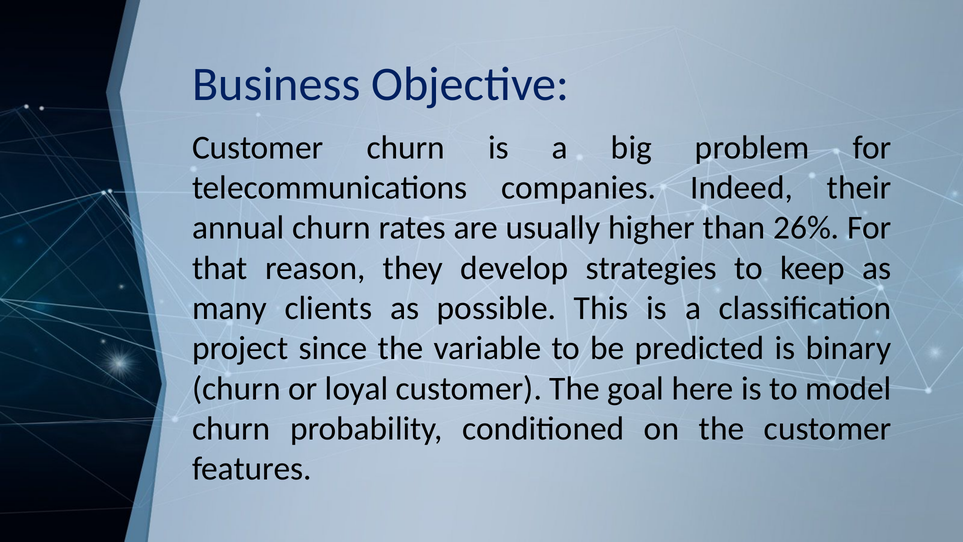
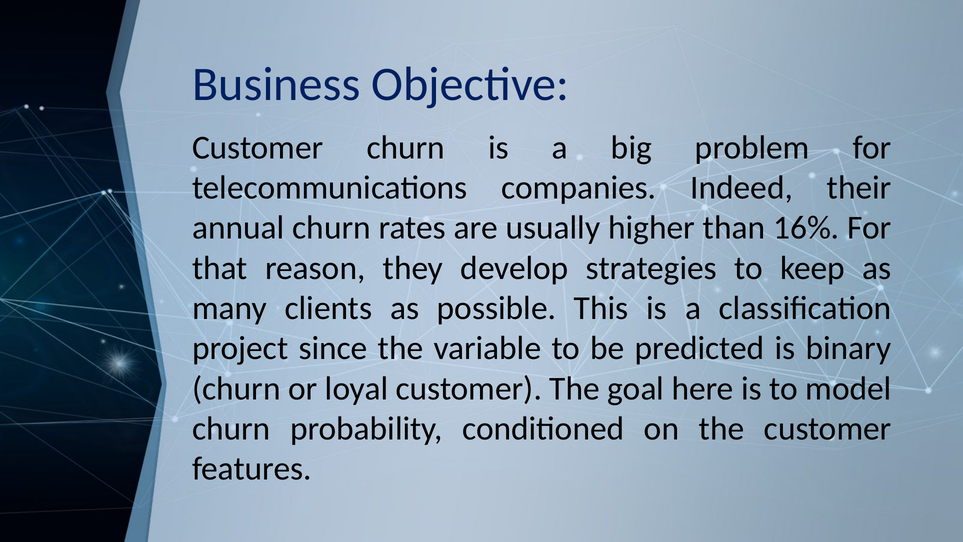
26%: 26% -> 16%
